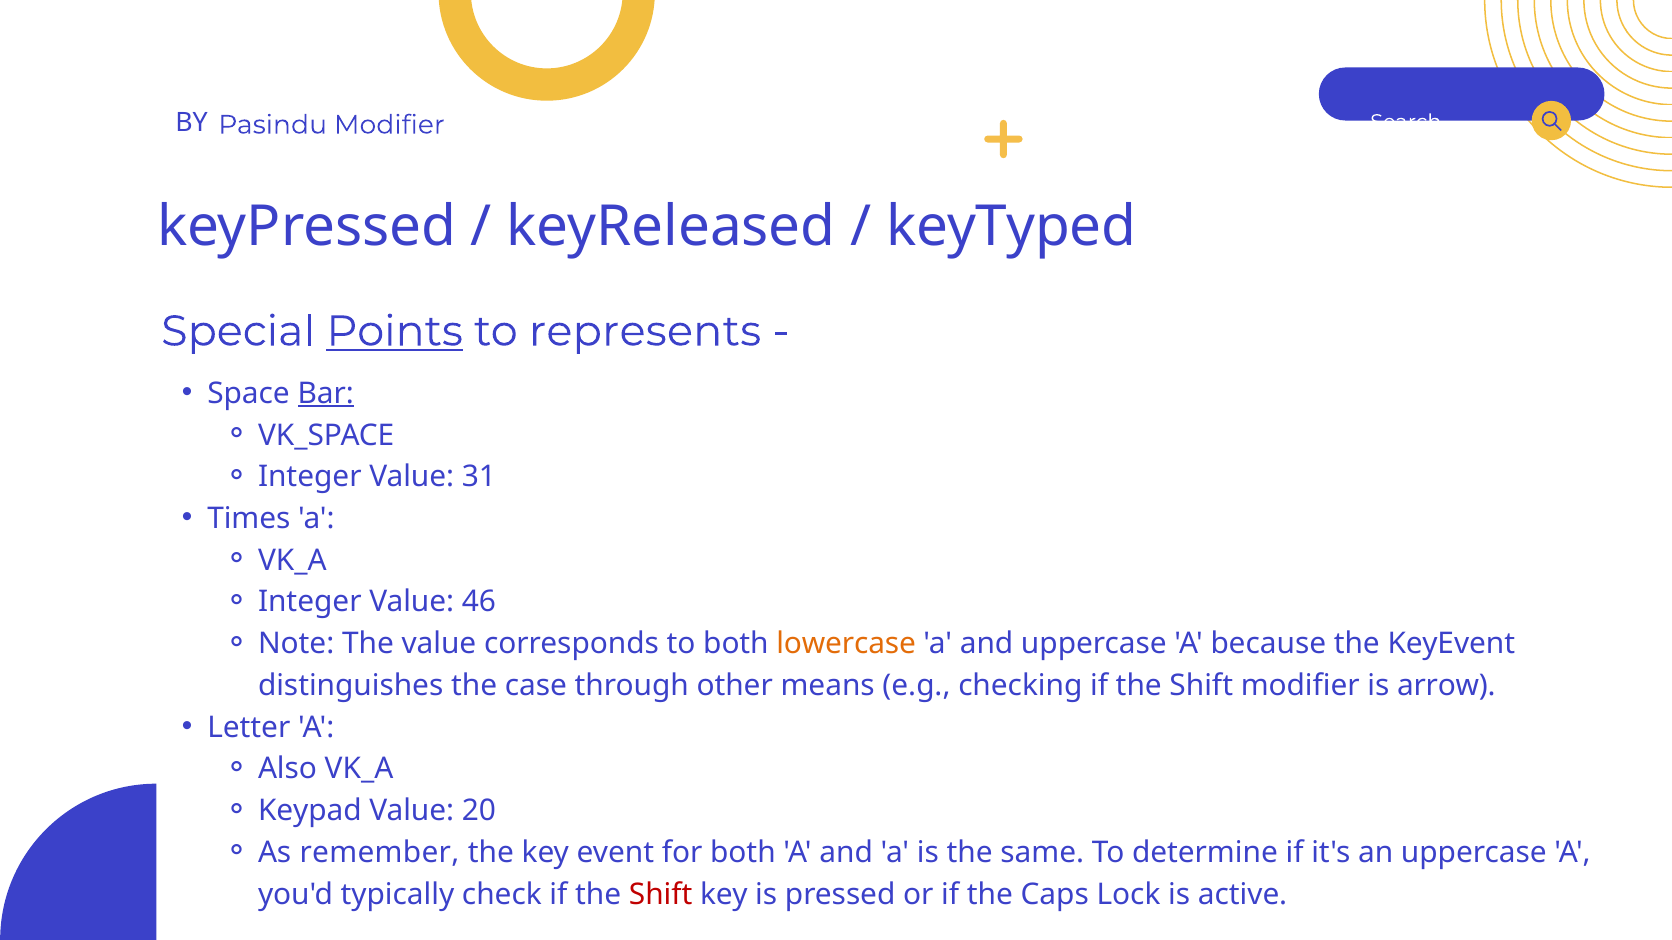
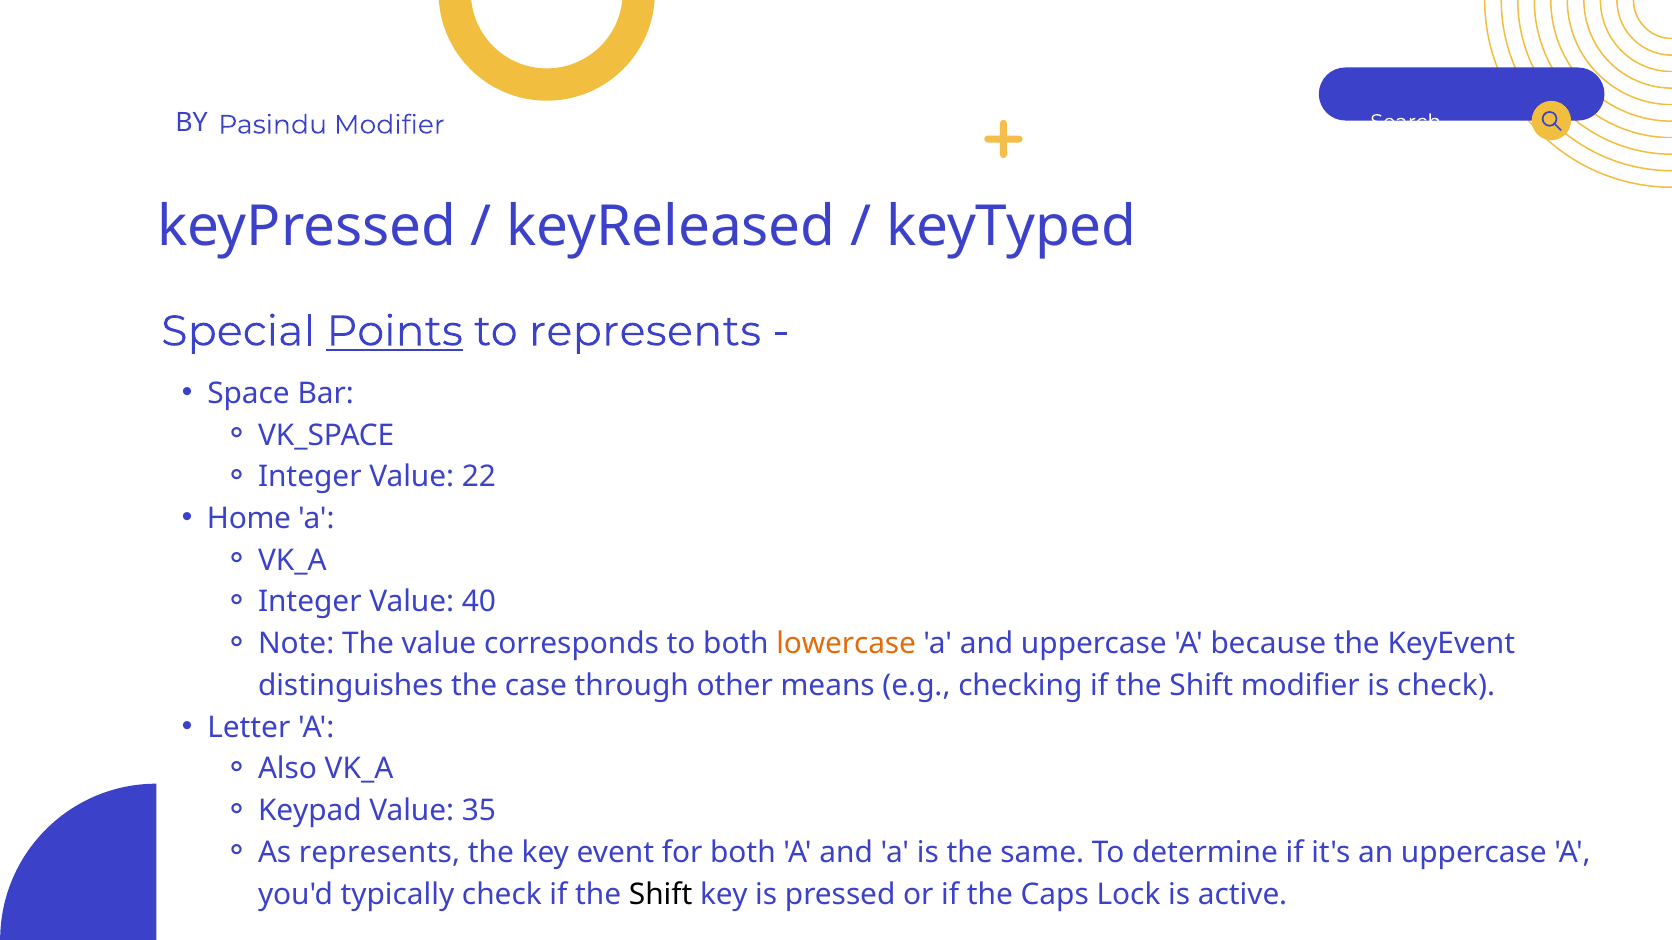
Bar underline: present -> none
31: 31 -> 22
Times: Times -> Home
46: 46 -> 40
is arrow: arrow -> check
20: 20 -> 35
As remember: remember -> represents
Shift at (661, 895) colour: red -> black
